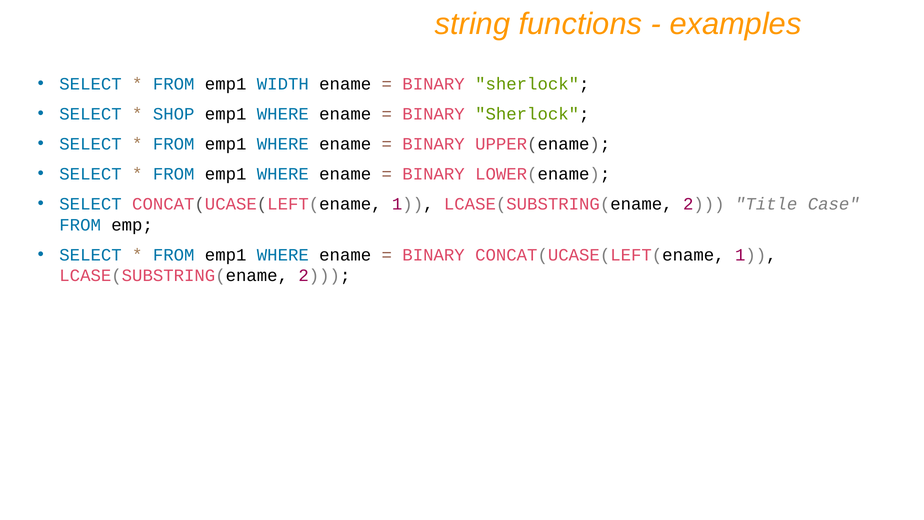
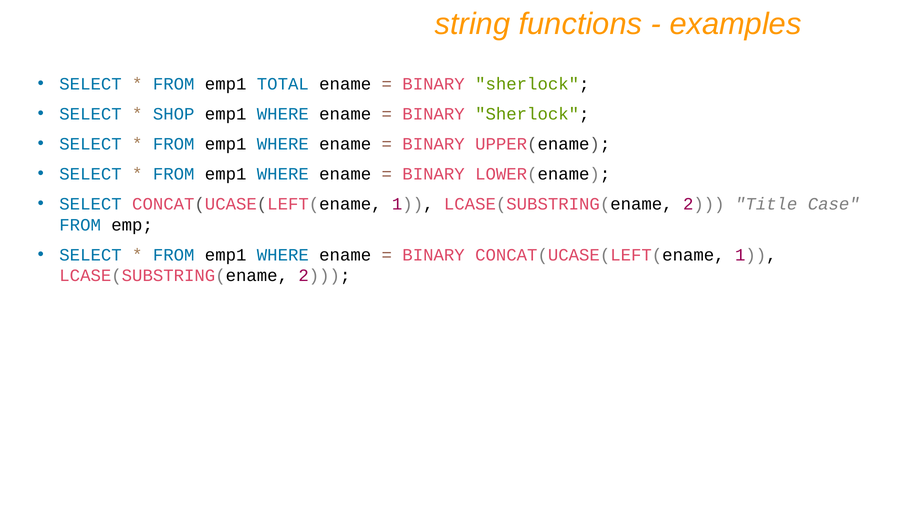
WIDTH: WIDTH -> TOTAL
